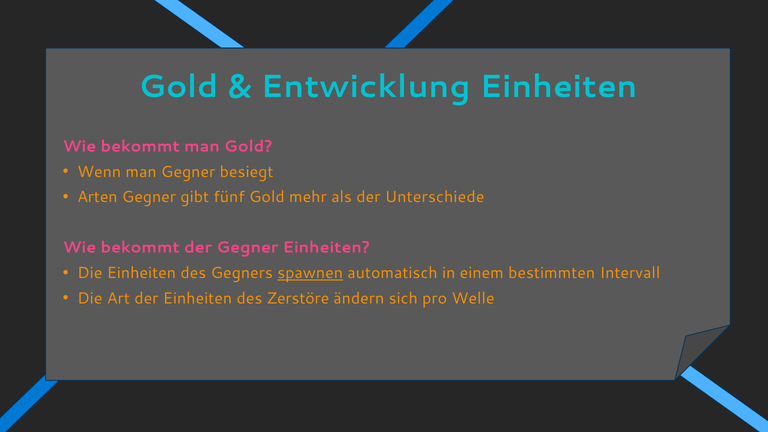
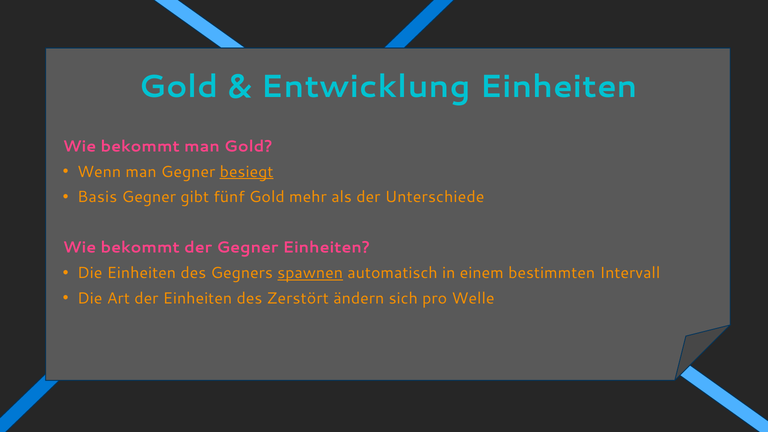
besiegt underline: none -> present
Arten: Arten -> Basis
Zerstöre: Zerstöre -> Zerstört
